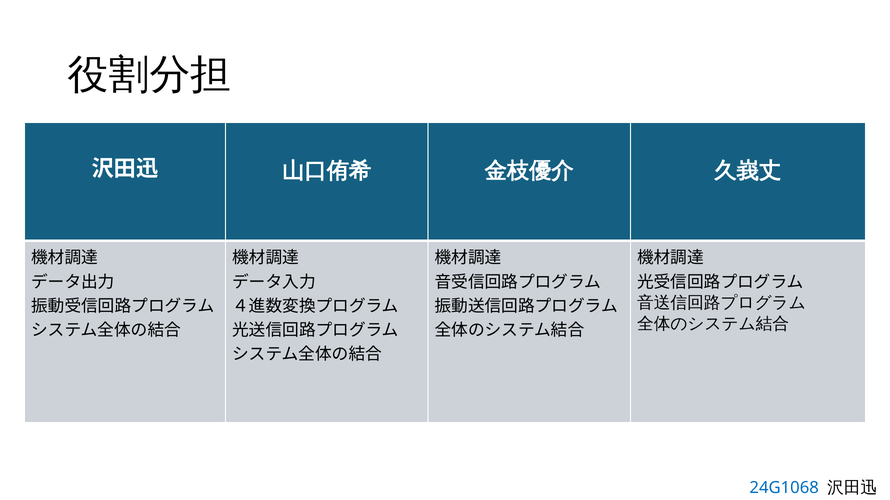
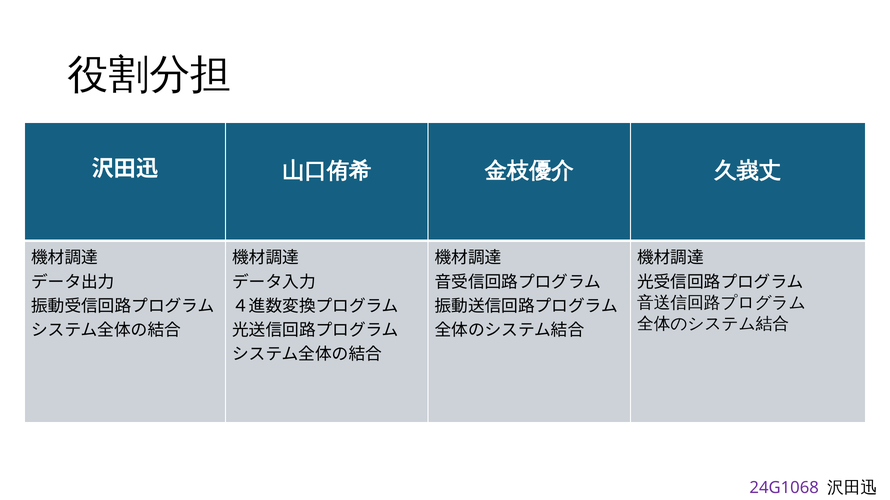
24G1068 colour: blue -> purple
